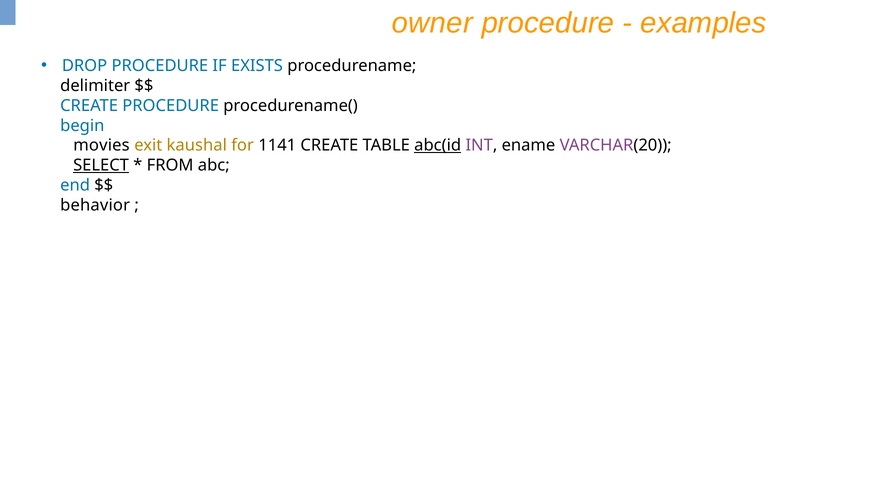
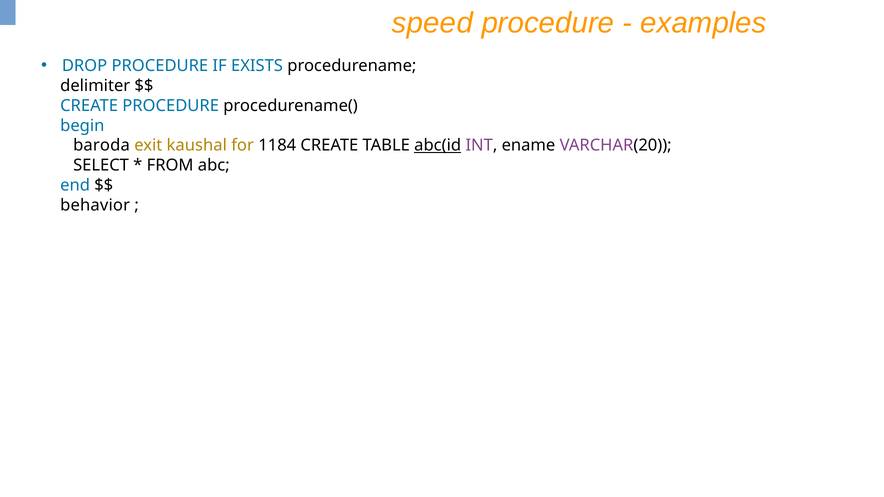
owner: owner -> speed
movies: movies -> baroda
1141: 1141 -> 1184
SELECT underline: present -> none
